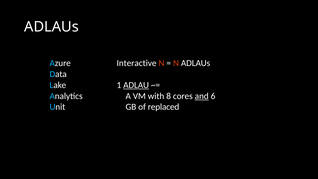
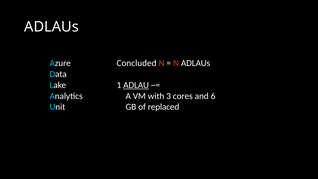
Interactive: Interactive -> Concluded
8: 8 -> 3
and underline: present -> none
